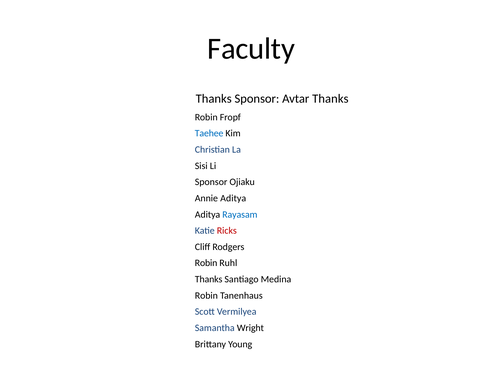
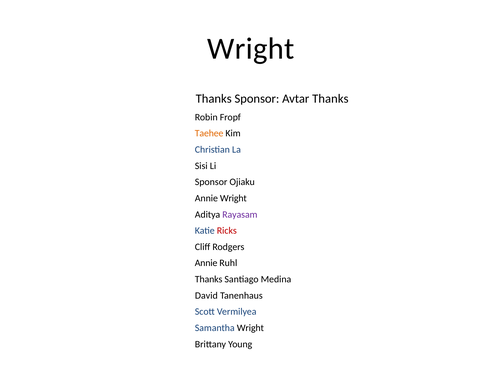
Faculty at (251, 49): Faculty -> Wright
Taehee colour: blue -> orange
Annie Aditya: Aditya -> Wright
Rayasam colour: blue -> purple
Robin at (206, 263): Robin -> Annie
Robin at (206, 295): Robin -> David
